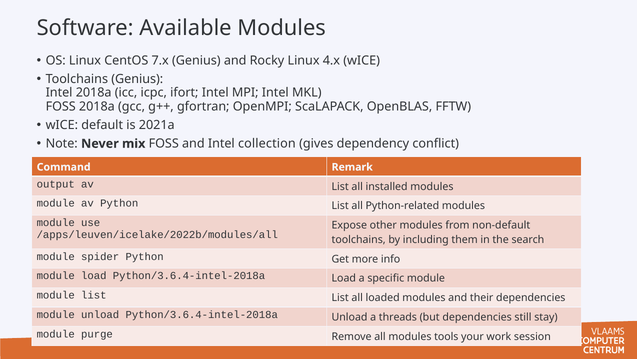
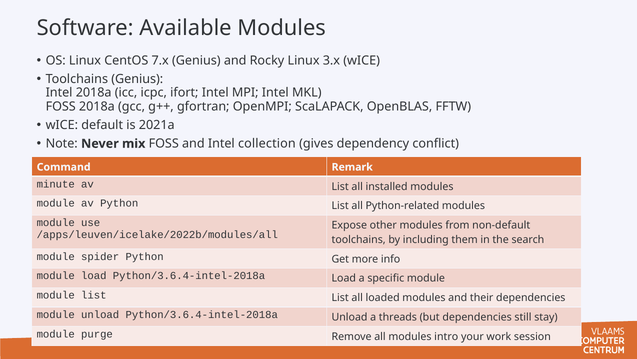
4.x: 4.x -> 3.x
output: output -> minute
tools: tools -> intro
